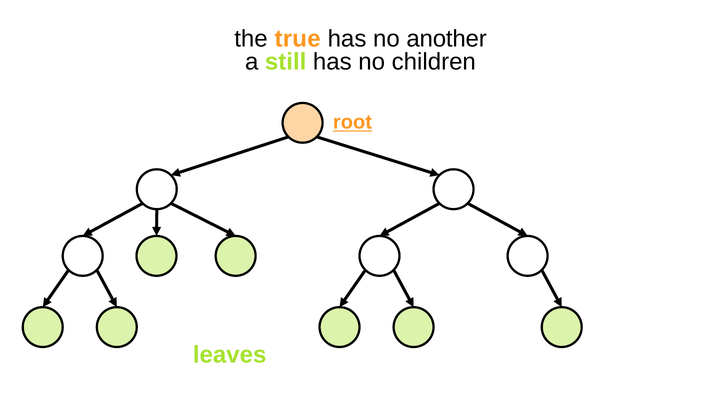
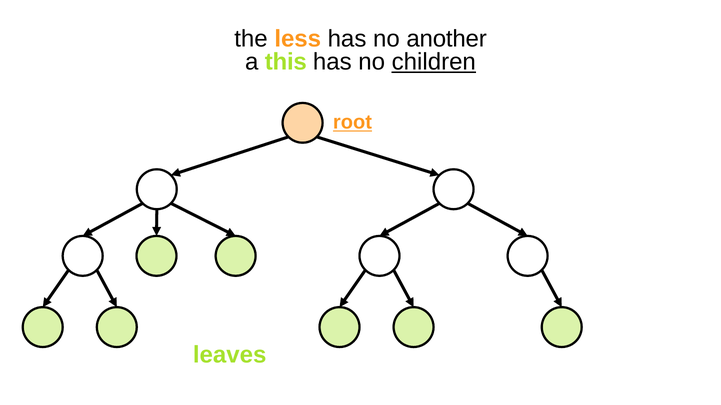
true: true -> less
still: still -> this
children underline: none -> present
